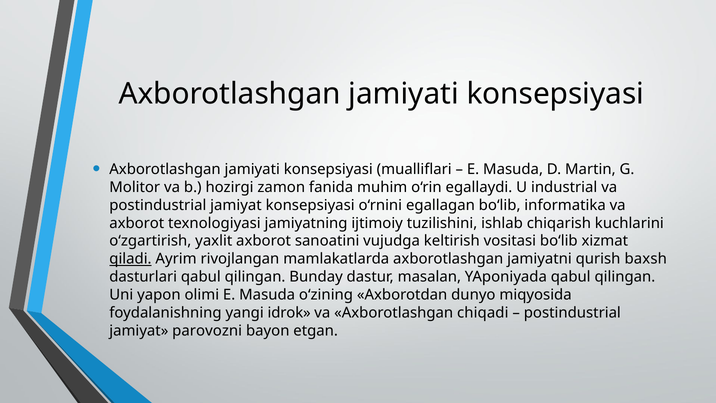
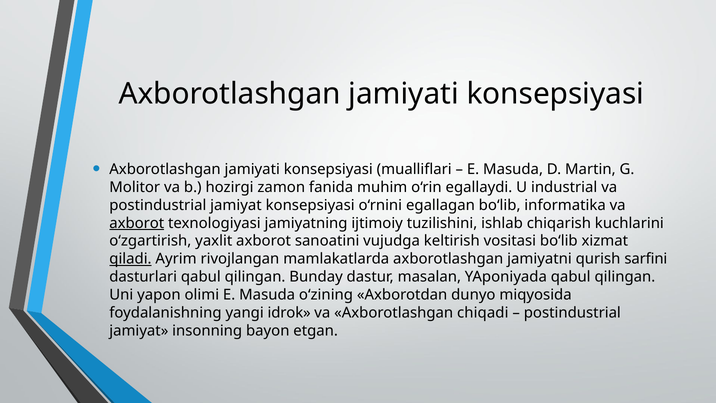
axborot at (137, 223) underline: none -> present
baxsh: baxsh -> sarfini
parovozni: parovozni -> insonning
